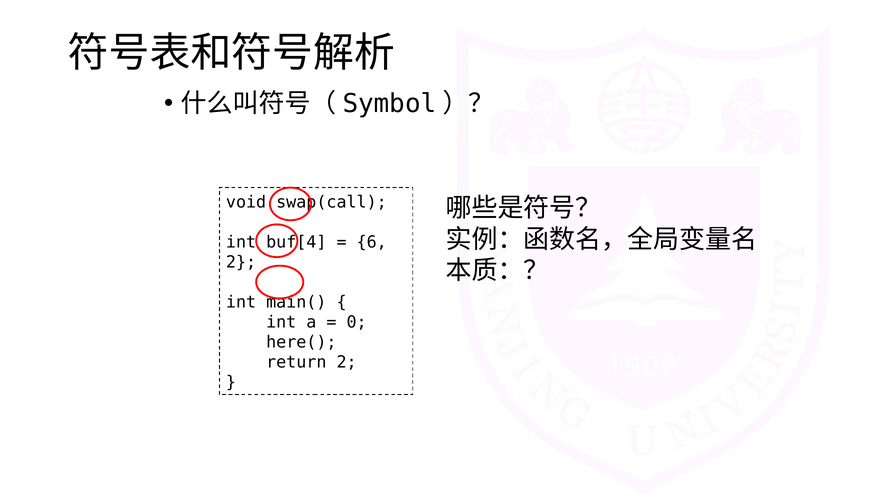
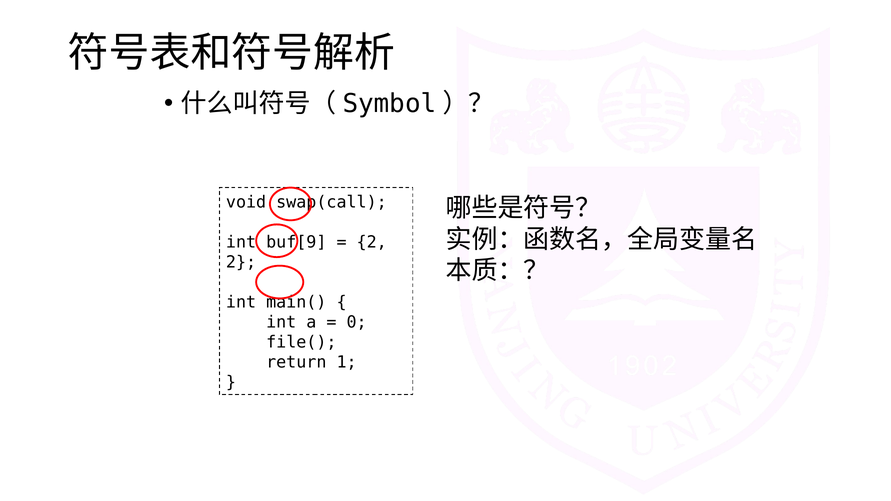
buf[4: buf[4 -> buf[9
6 at (372, 242): 6 -> 2
here(: here( -> file(
return 2: 2 -> 1
